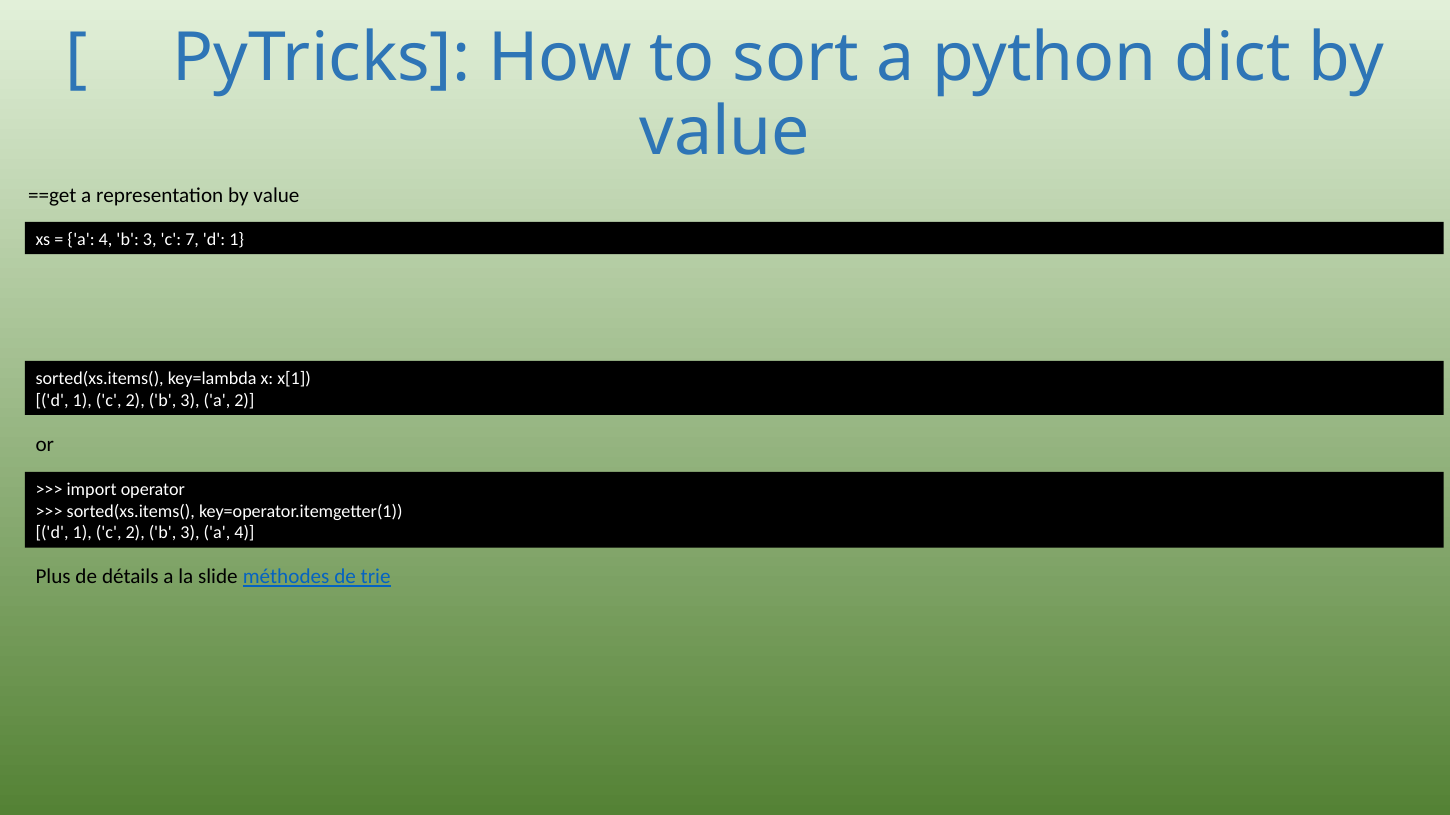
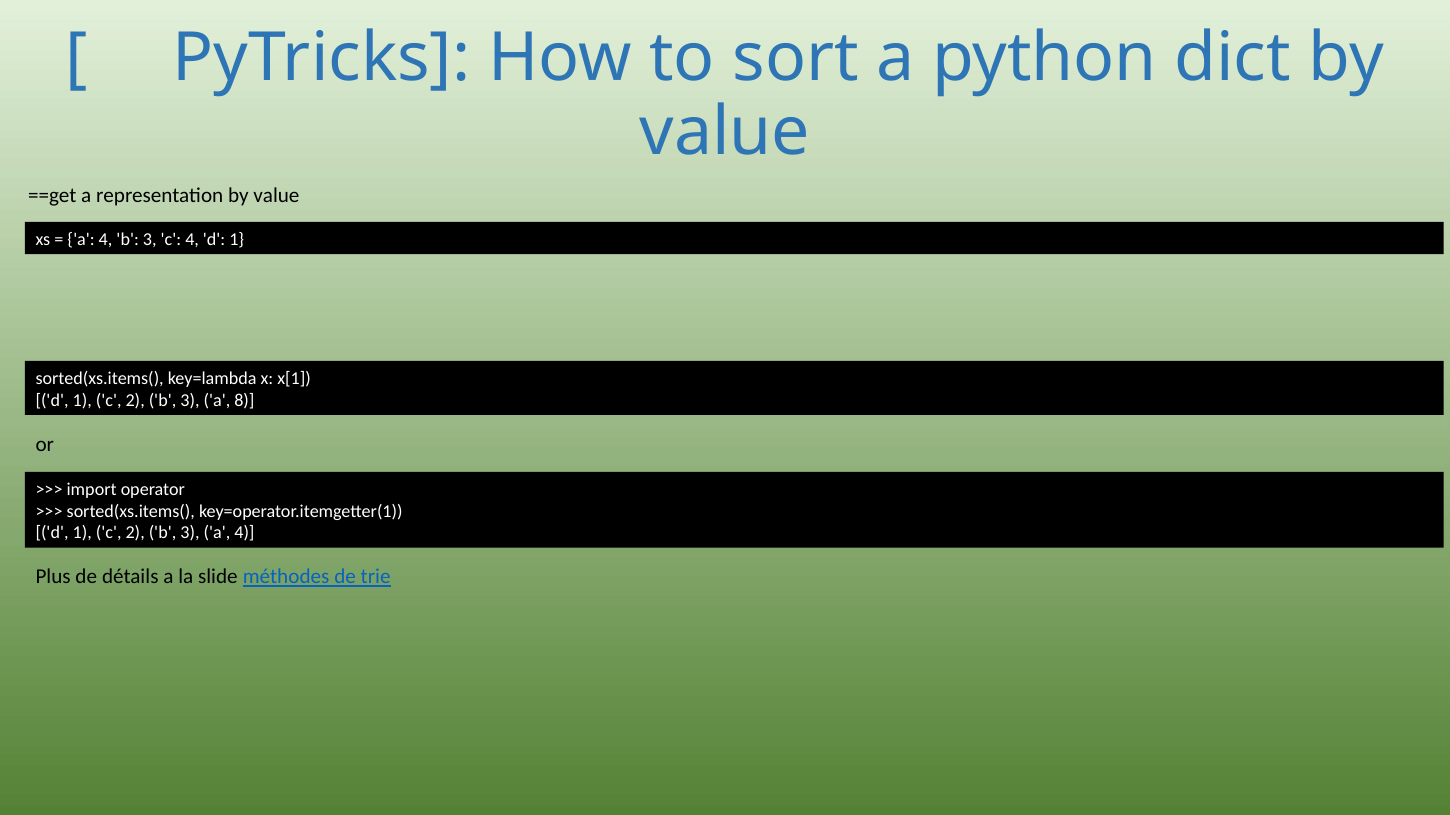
c 7: 7 -> 4
a 2: 2 -> 8
